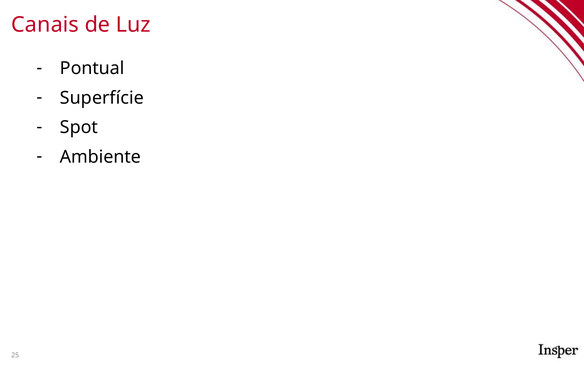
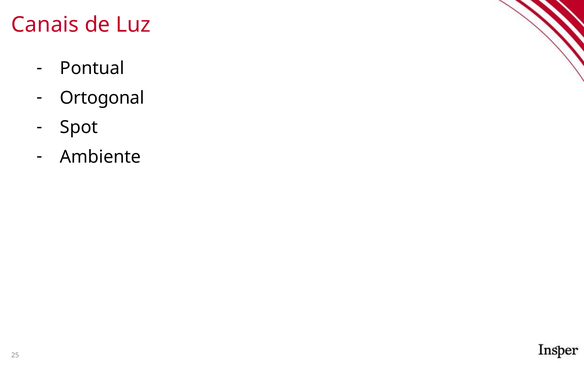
Superfície: Superfície -> Ortogonal
